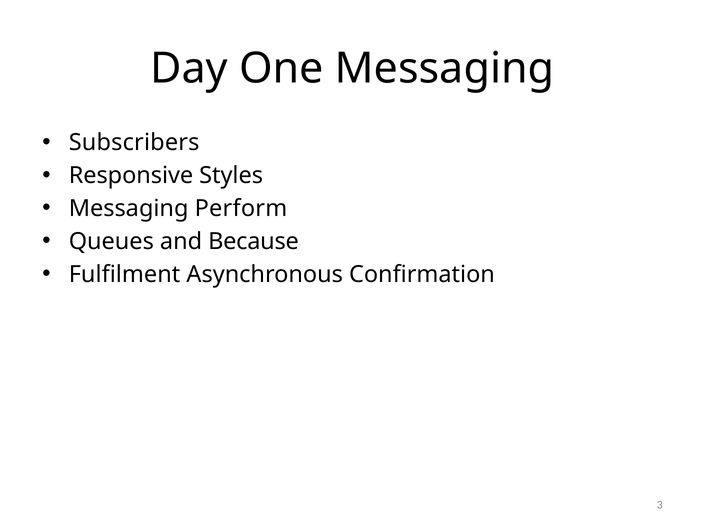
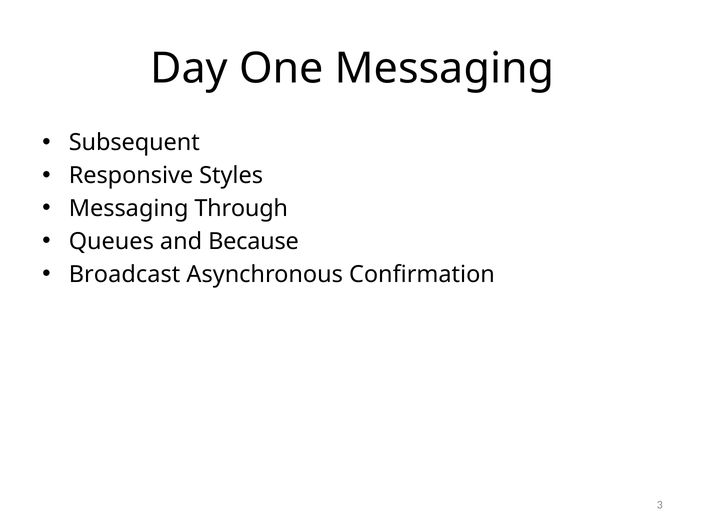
Subscribers: Subscribers -> Subsequent
Perform: Perform -> Through
Fulfilment: Fulfilment -> Broadcast
